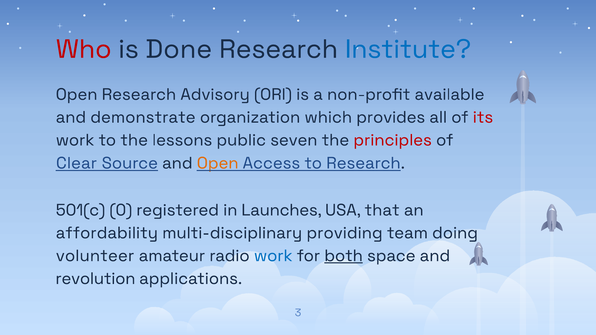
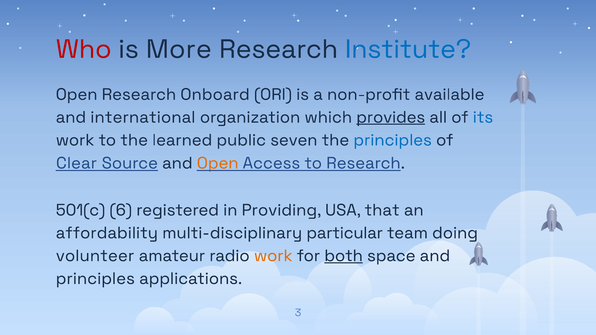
Done: Done -> More
Advisory: Advisory -> Onboard
demonstrate: demonstrate -> international
provides underline: none -> present
its colour: red -> blue
lessons: lessons -> learned
principles at (393, 140) colour: red -> blue
0: 0 -> 6
Launches: Launches -> Providing
providing: providing -> particular
work at (273, 256) colour: blue -> orange
revolution at (95, 279): revolution -> principles
